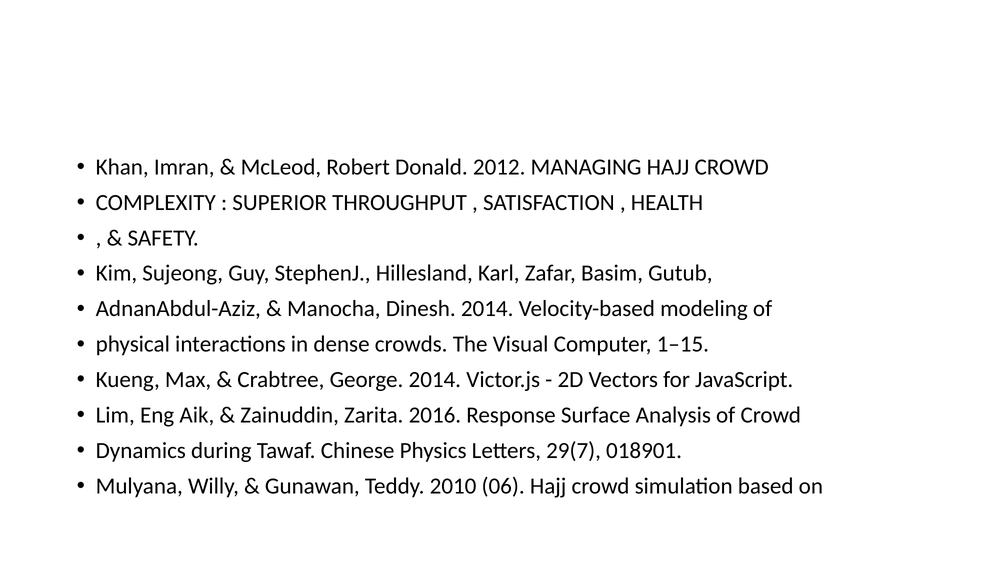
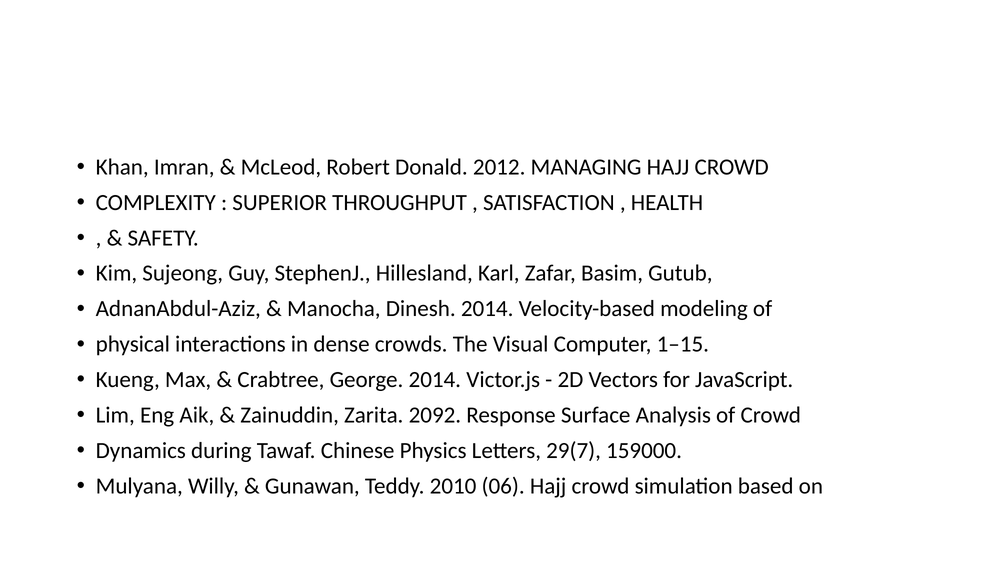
2016: 2016 -> 2092
018901: 018901 -> 159000
